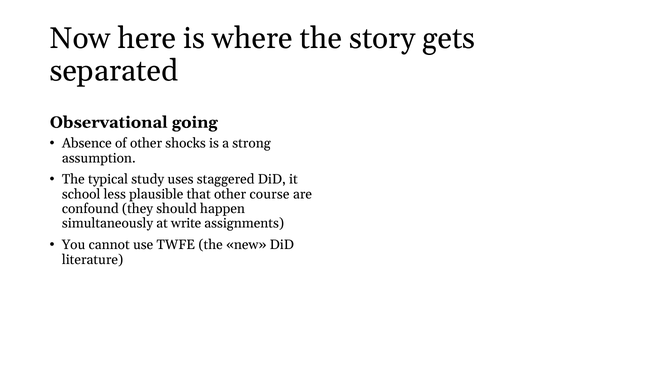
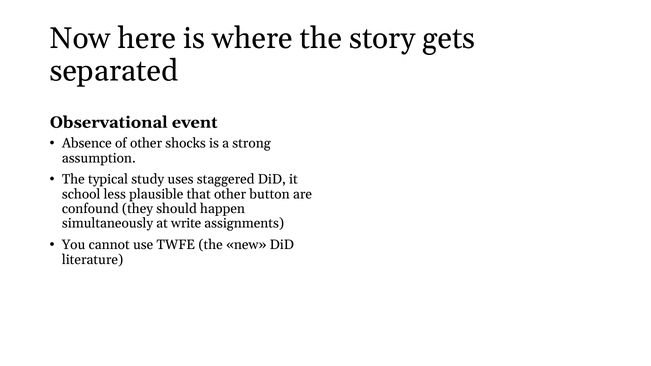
going: going -> event
course: course -> button
